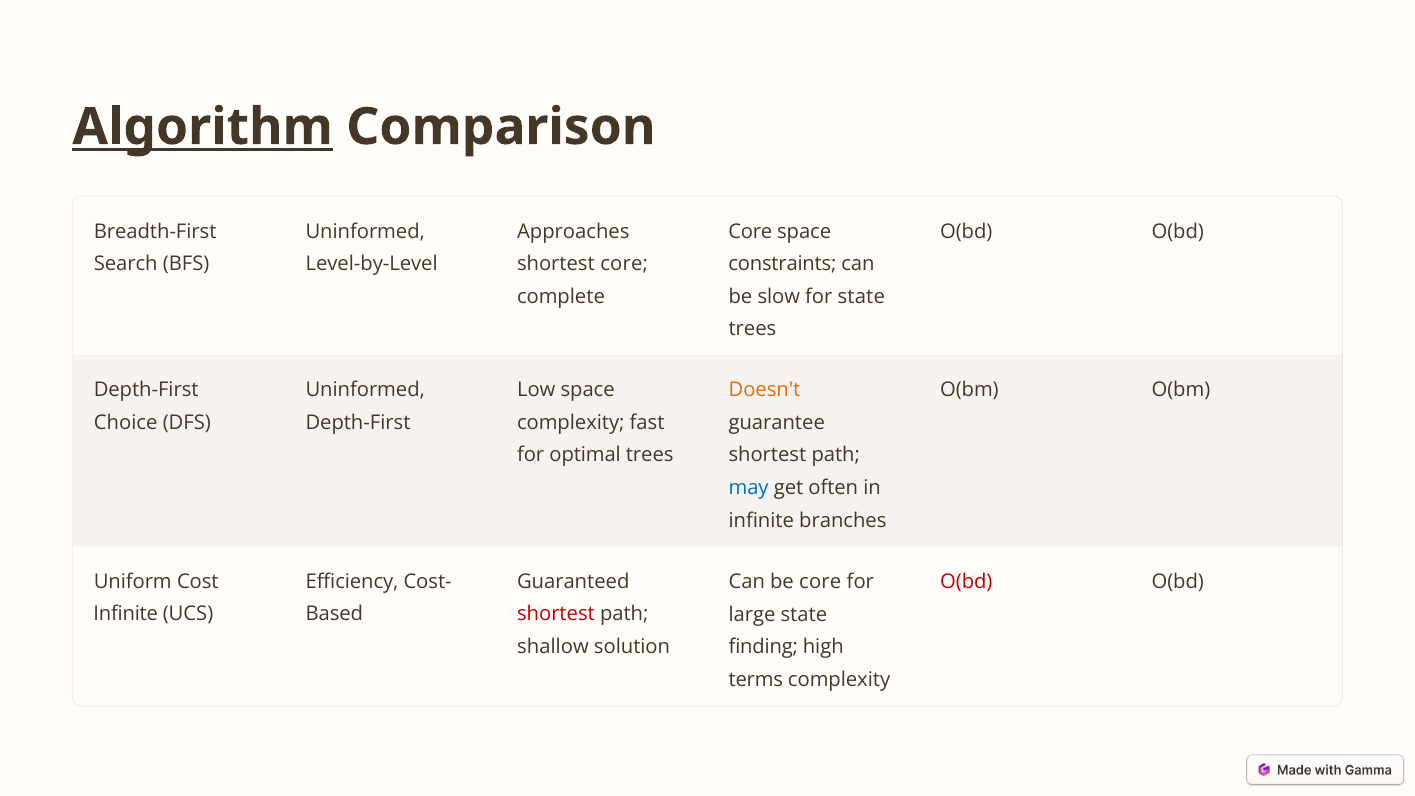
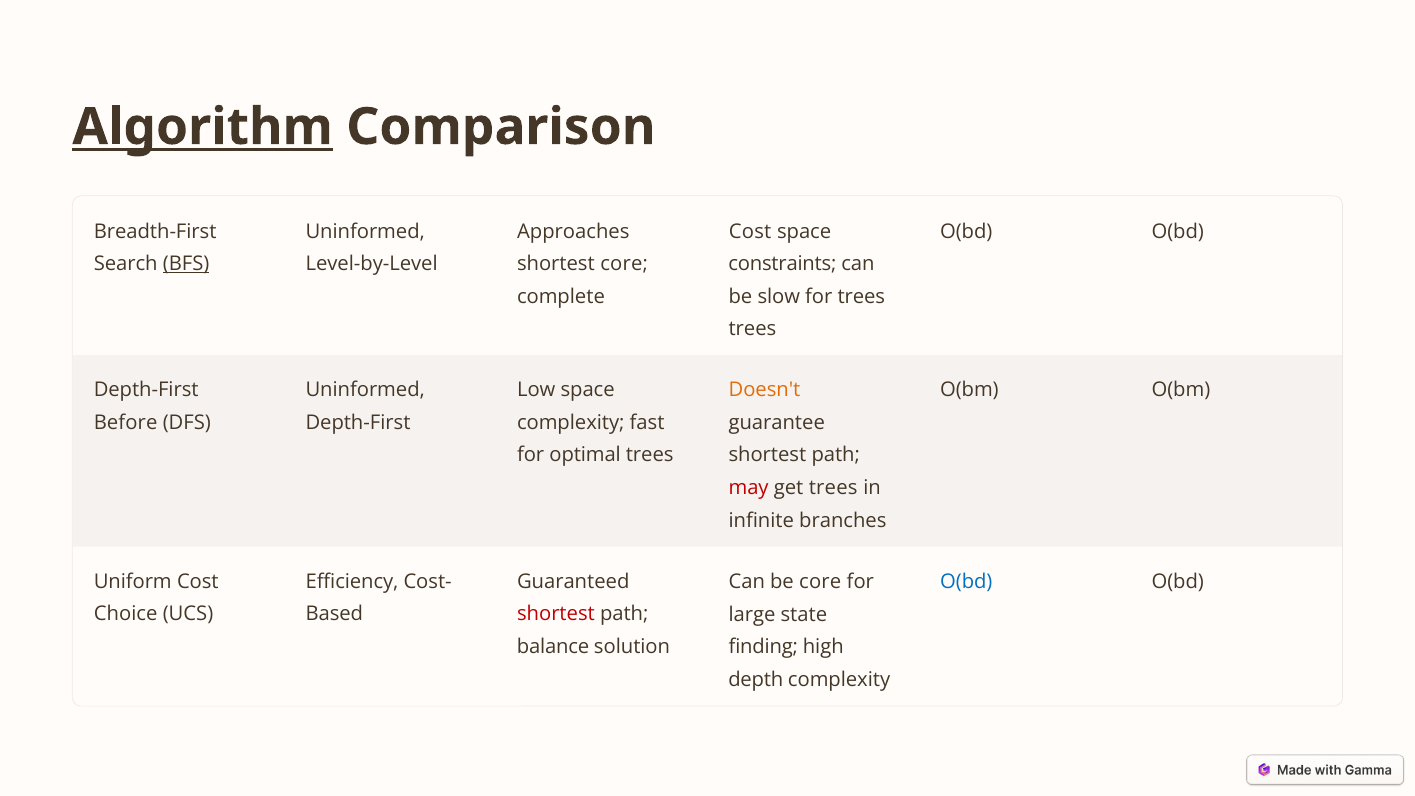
Core at (750, 232): Core -> Cost
BFS underline: none -> present
for state: state -> trees
Choice: Choice -> Before
may colour: blue -> red
get often: often -> trees
O(bd at (966, 582) colour: red -> blue
Infinite at (126, 614): Infinite -> Choice
shallow: shallow -> balance
terms: terms -> depth
